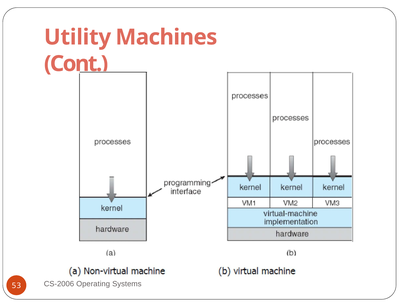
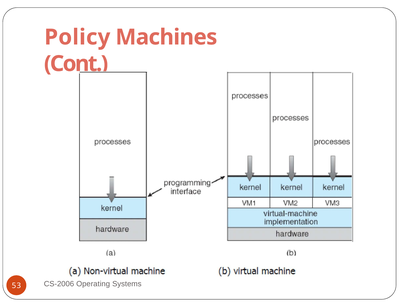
Utility: Utility -> Policy
